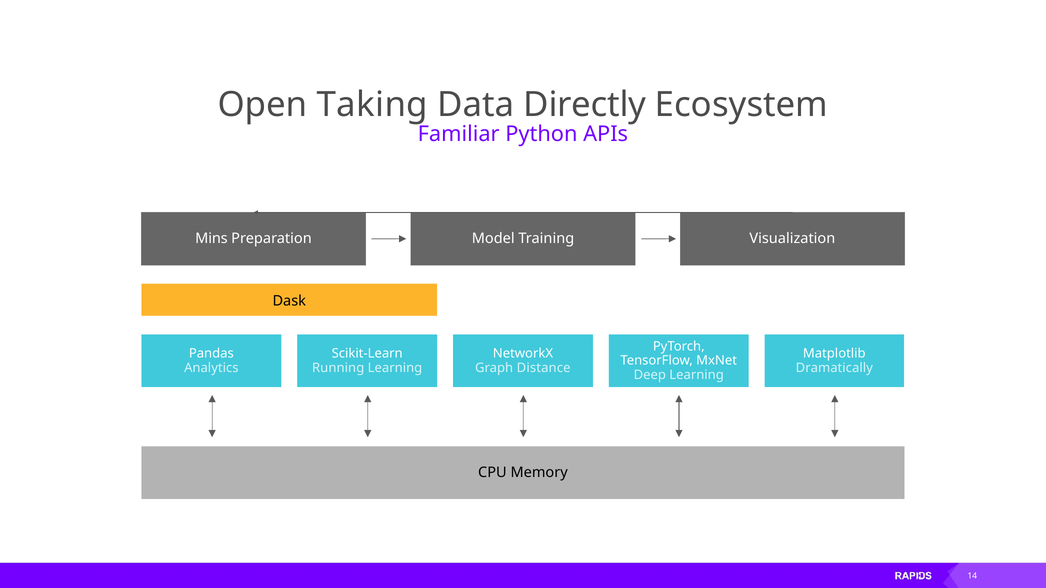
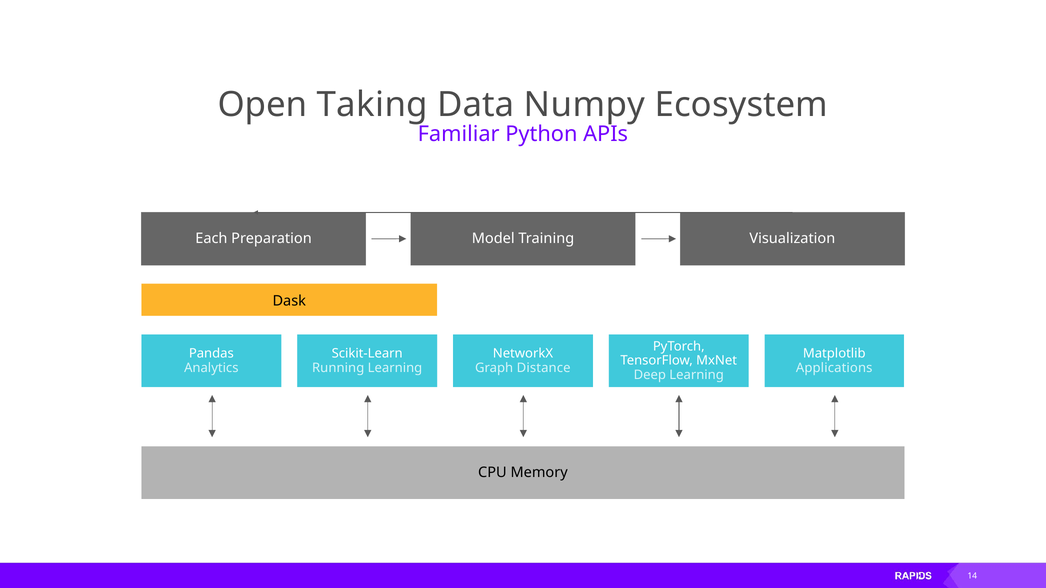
Directly: Directly -> Numpy
Mins: Mins -> Each
Dramatically: Dramatically -> Applications
